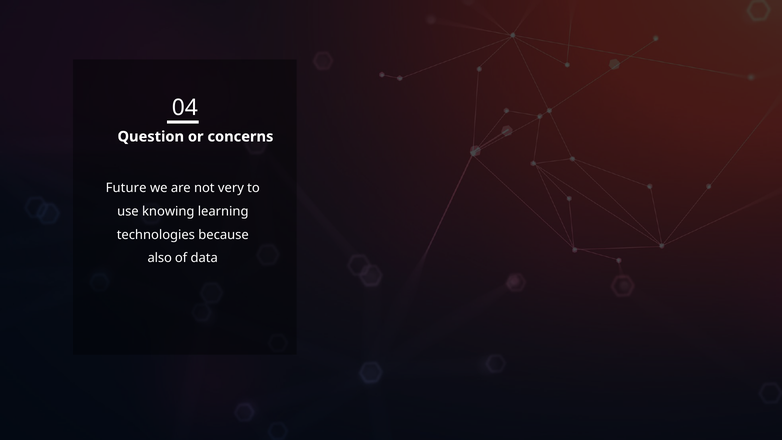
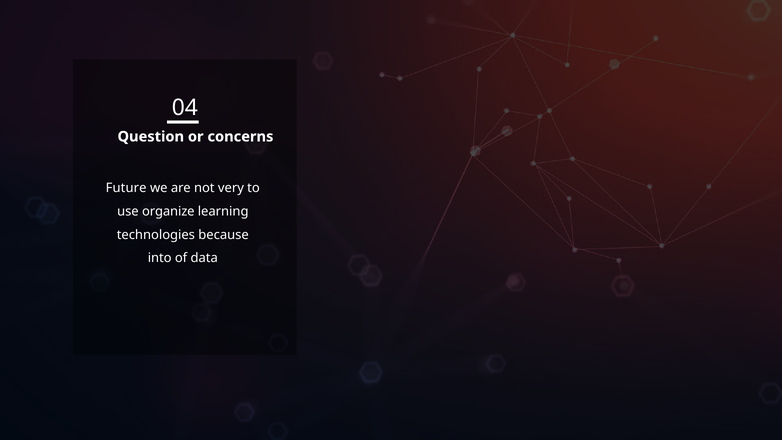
knowing: knowing -> organize
also: also -> into
